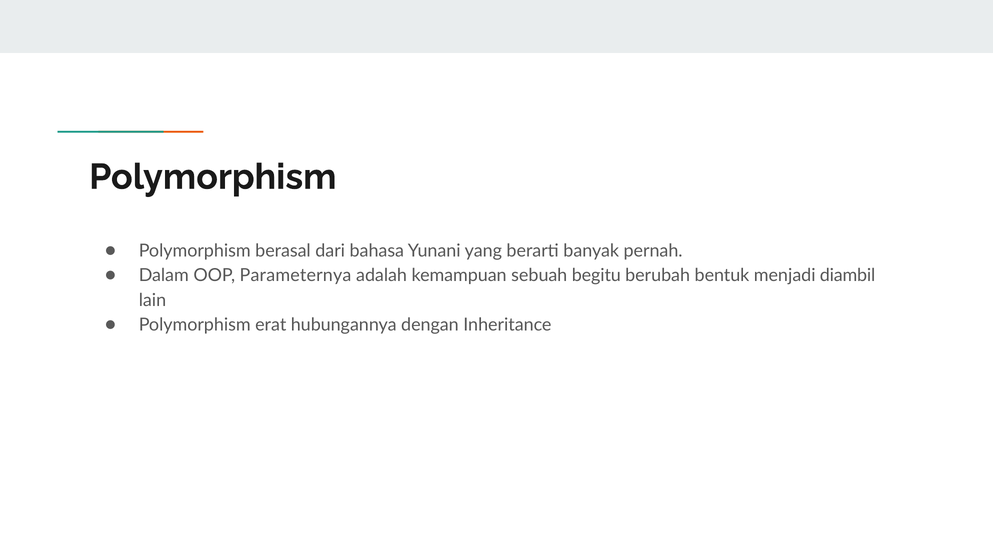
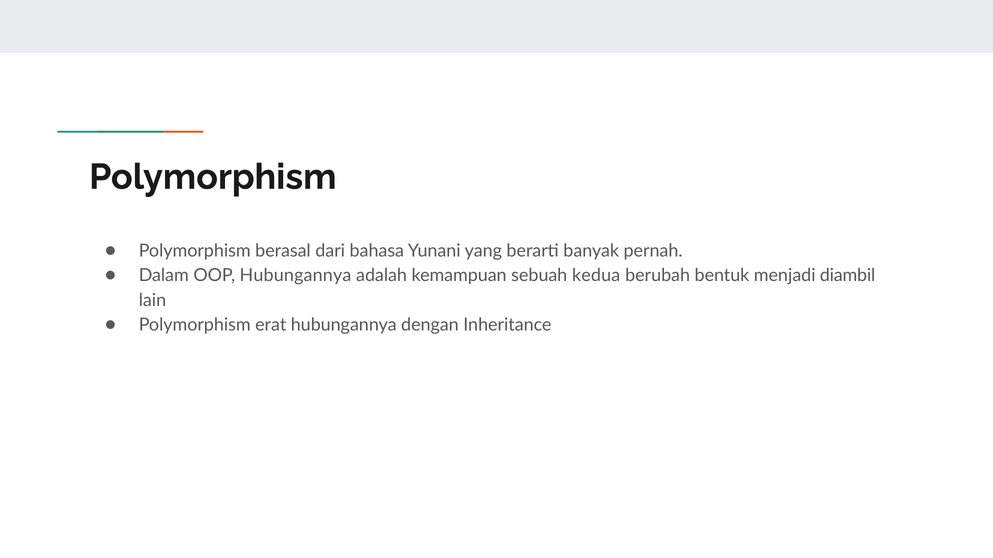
OOP Parameternya: Parameternya -> Hubungannya
begitu: begitu -> kedua
